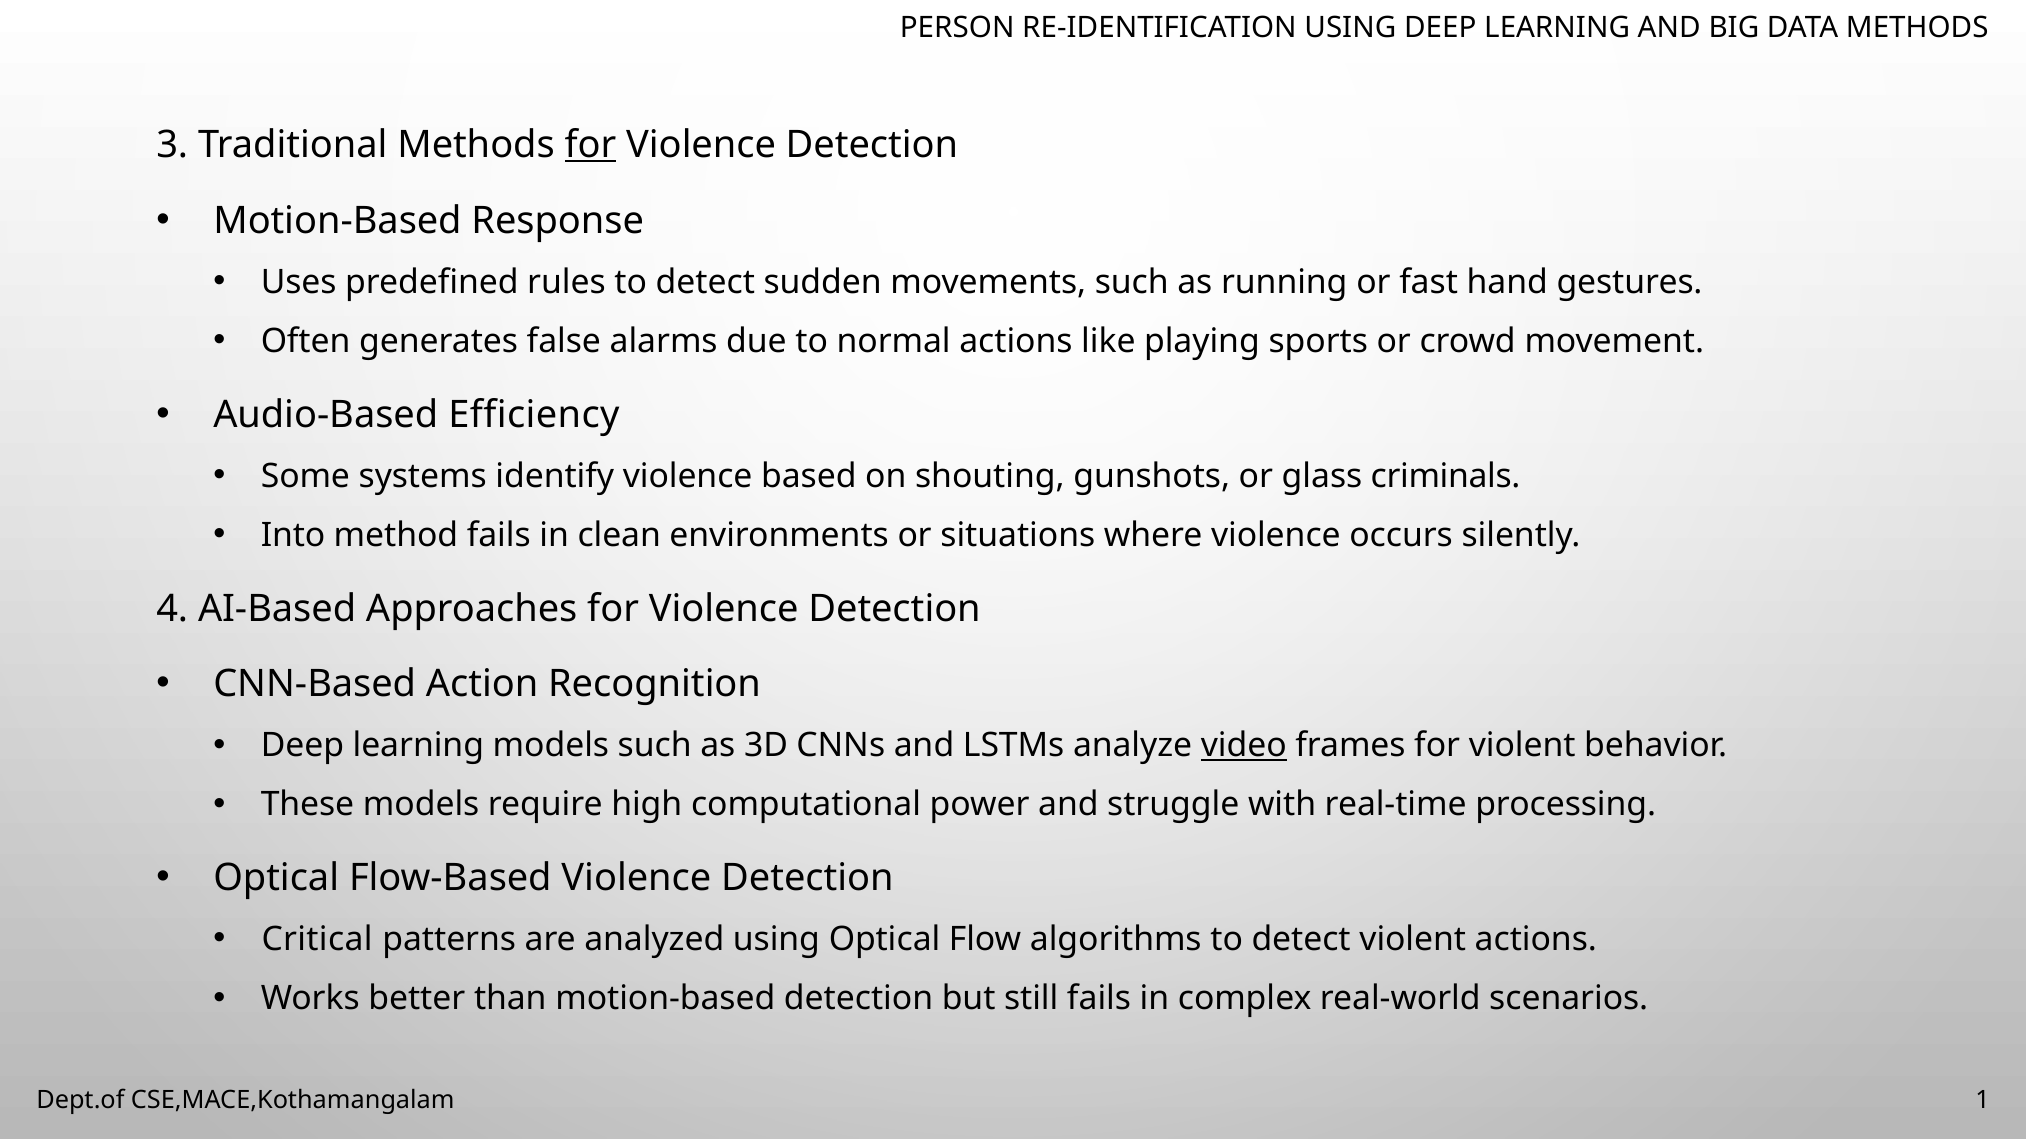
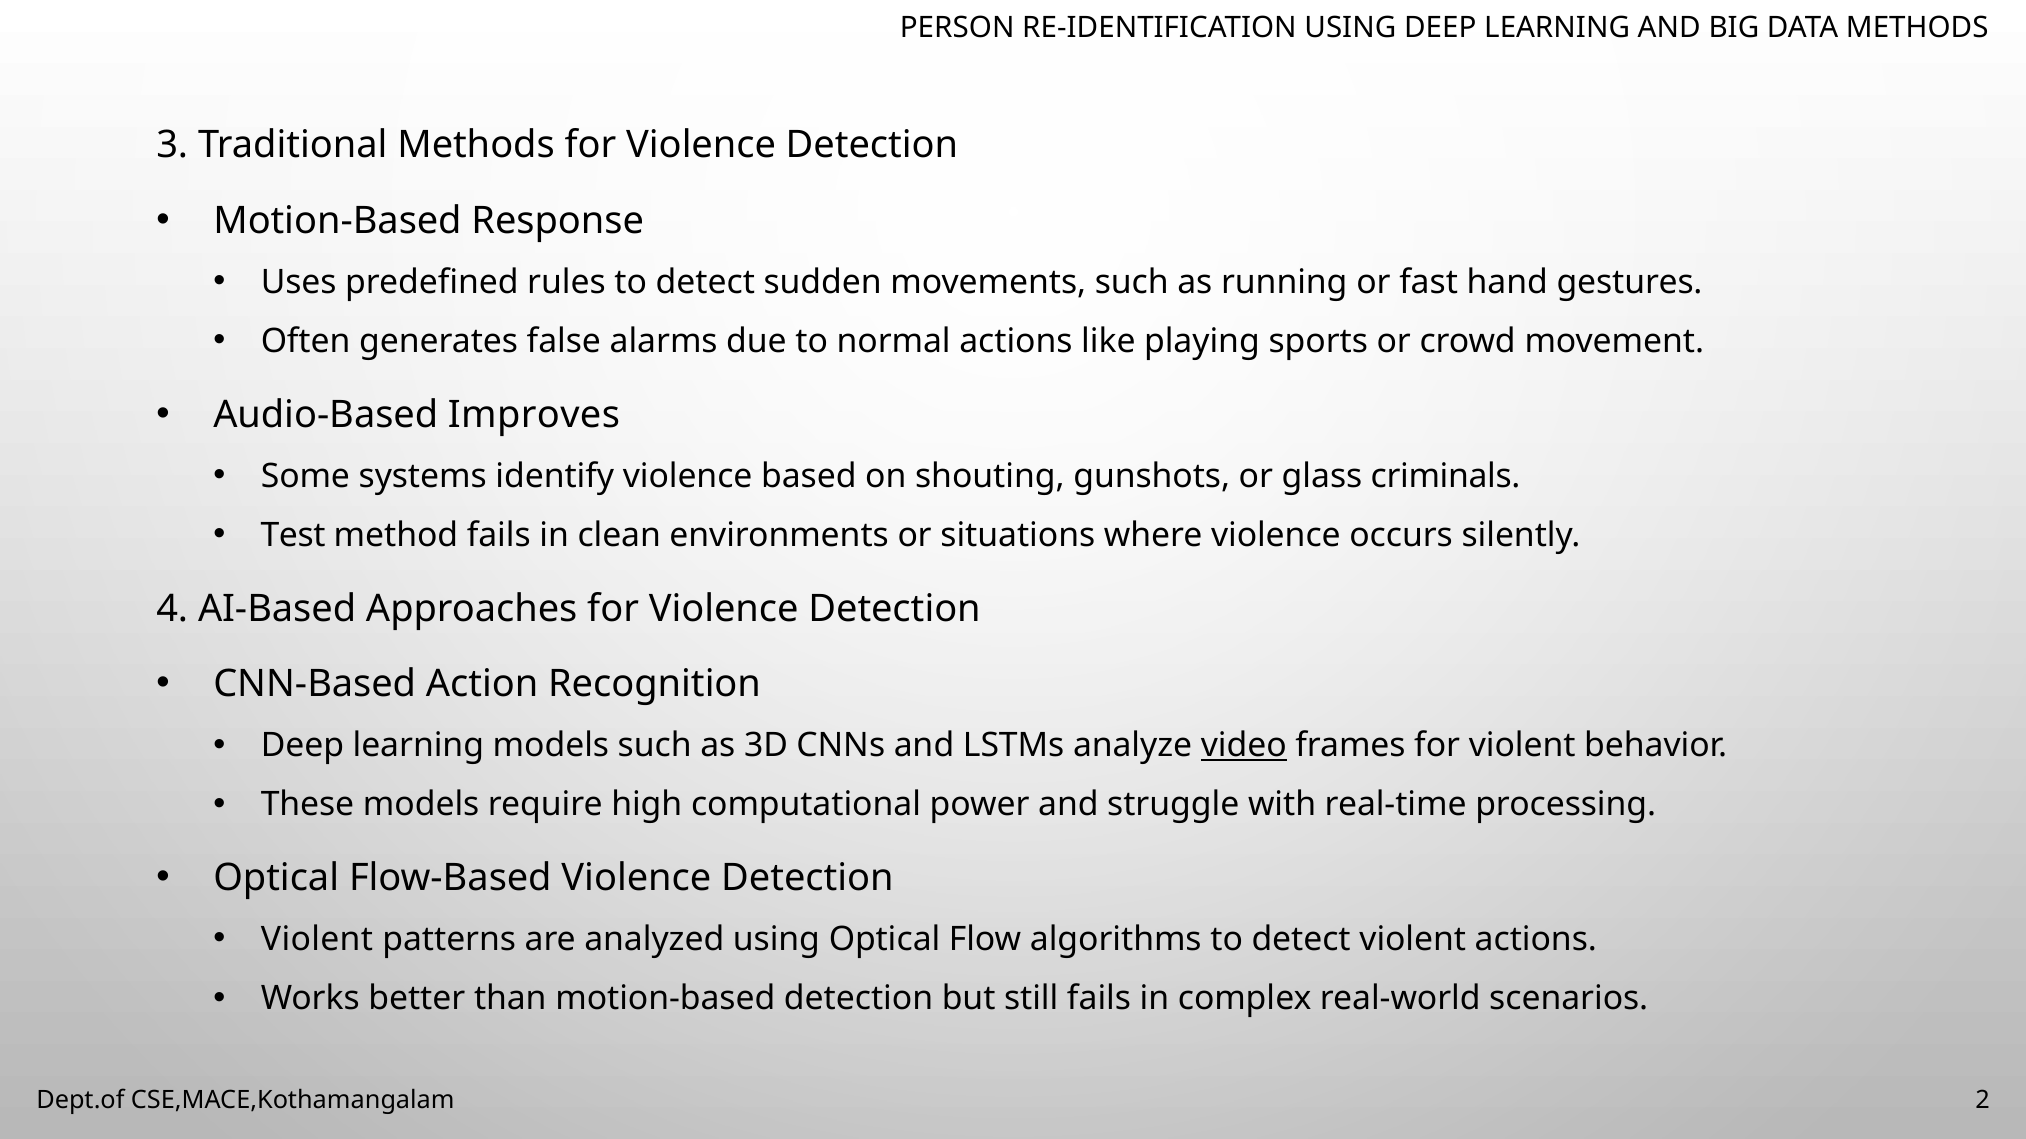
for at (590, 145) underline: present -> none
Efficiency: Efficiency -> Improves
Into: Into -> Test
Critical at (317, 940): Critical -> Violent
1: 1 -> 2
